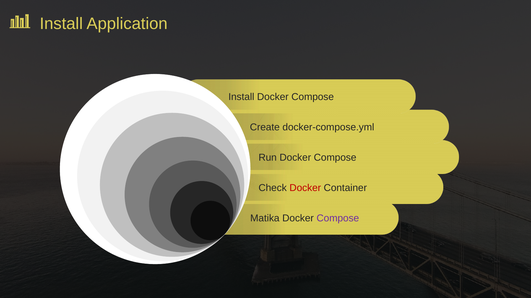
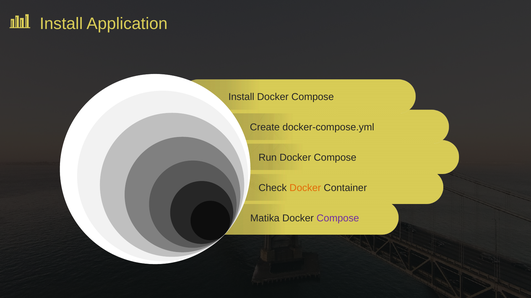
Docker at (305, 188) colour: red -> orange
